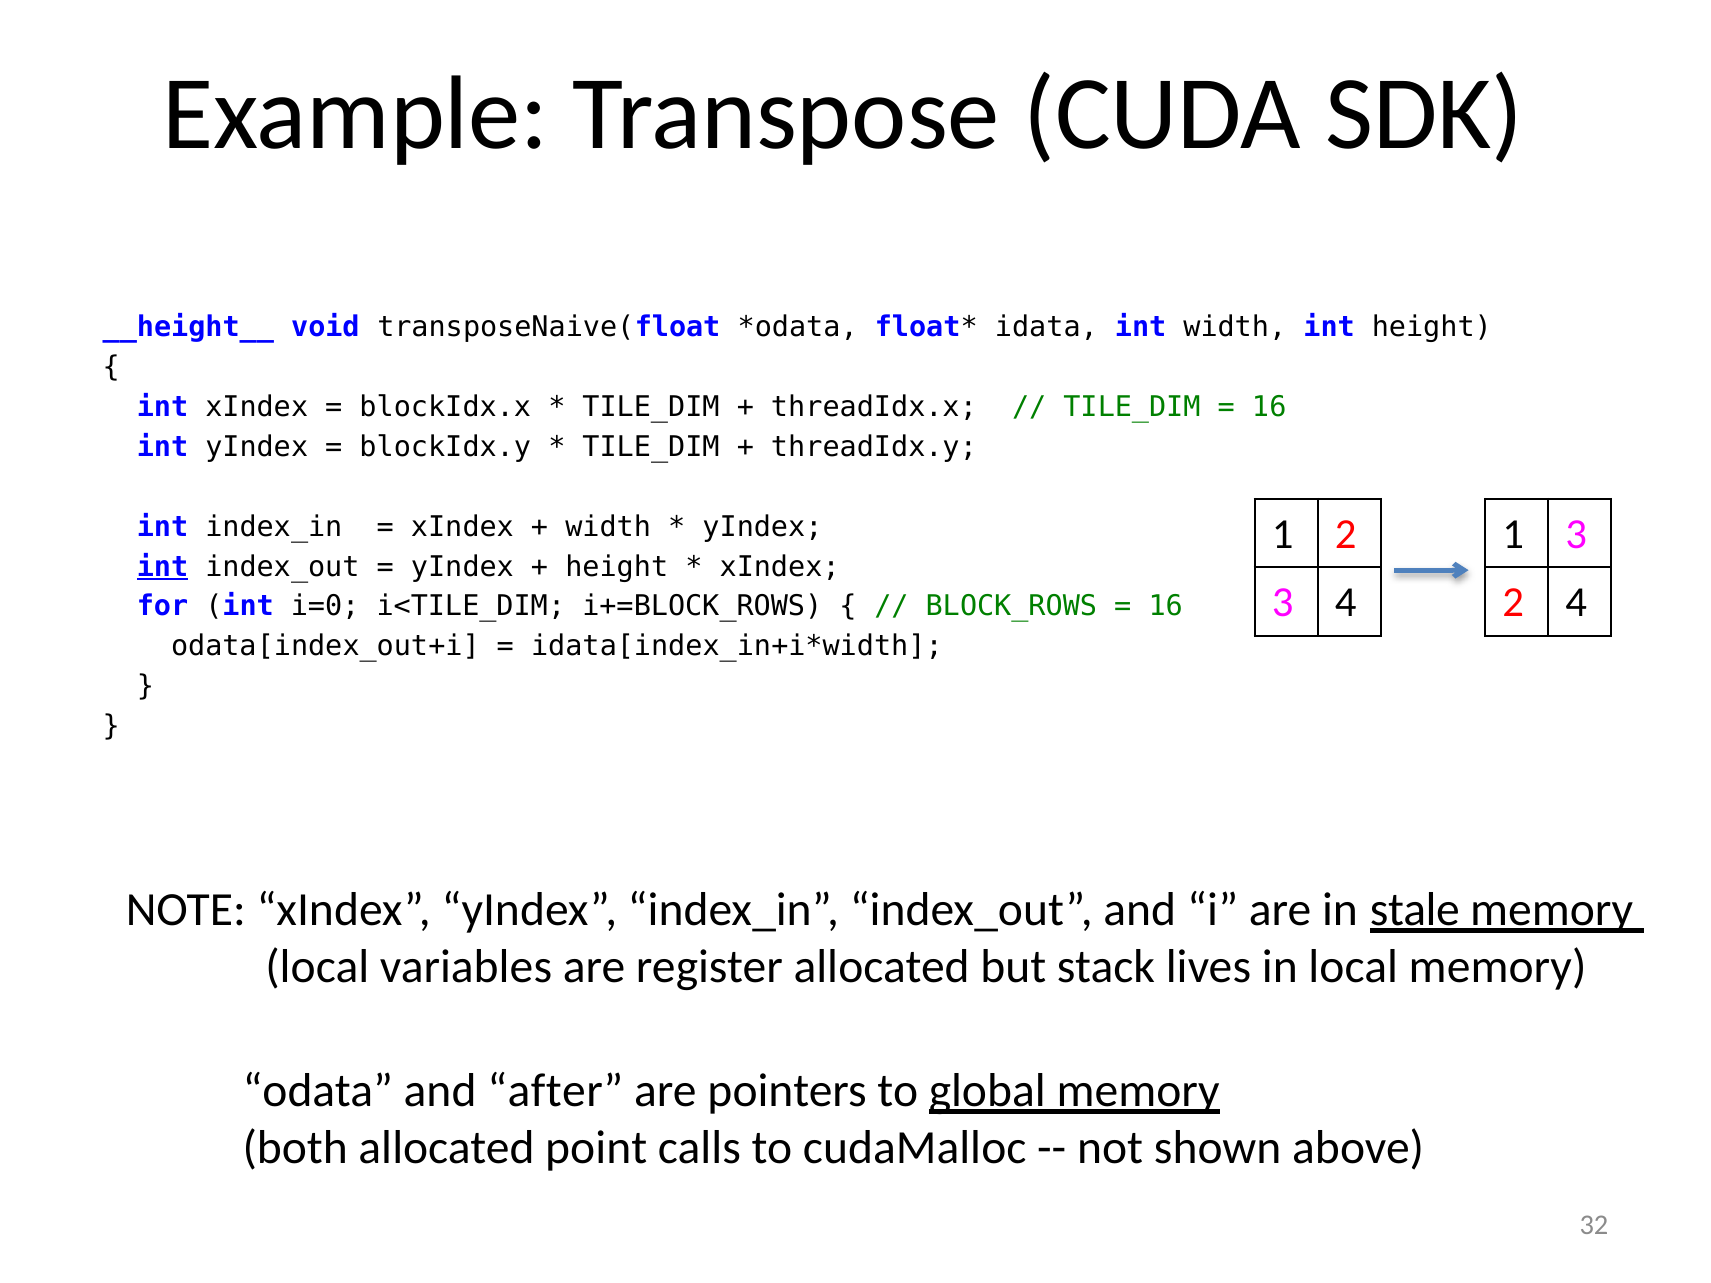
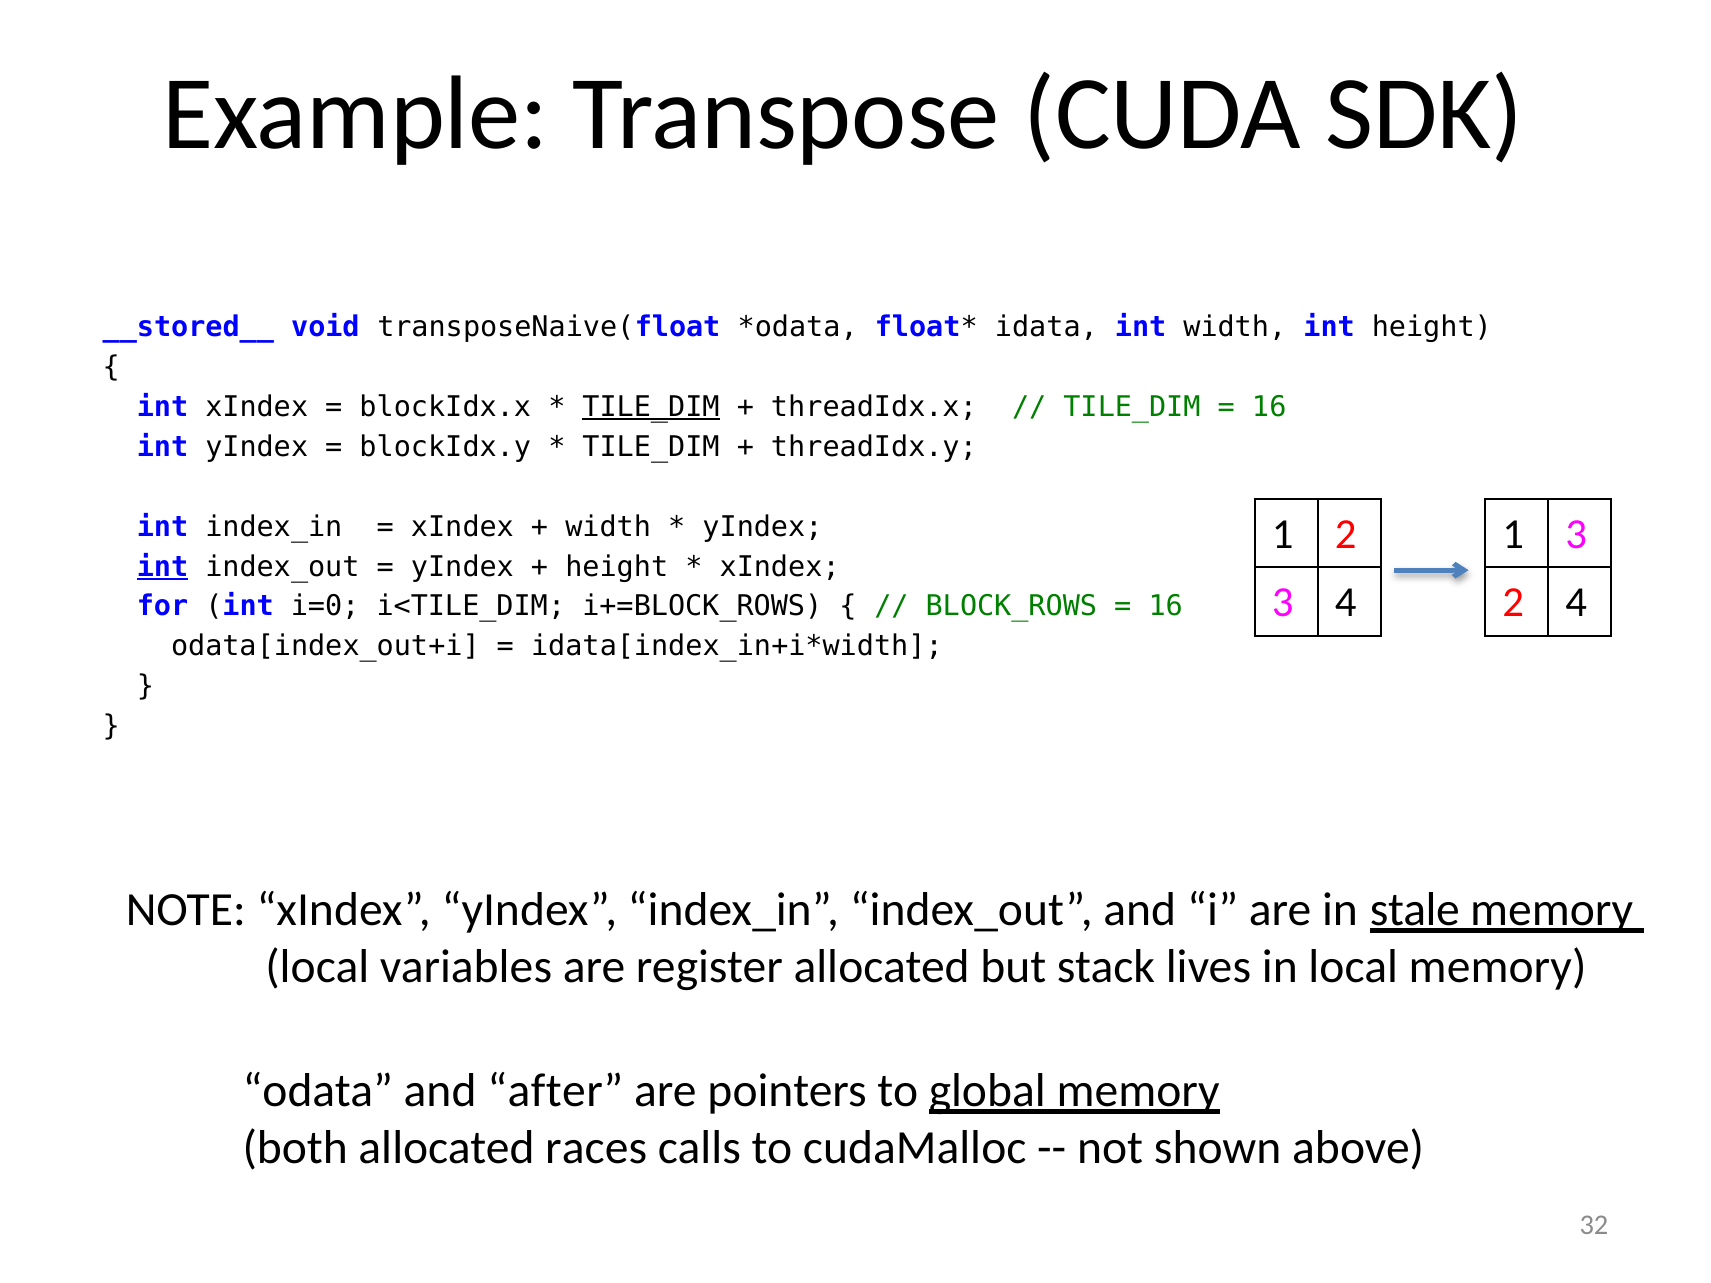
__height__: __height__ -> __stored__
TILE_DIM at (651, 407) underline: none -> present
point: point -> races
